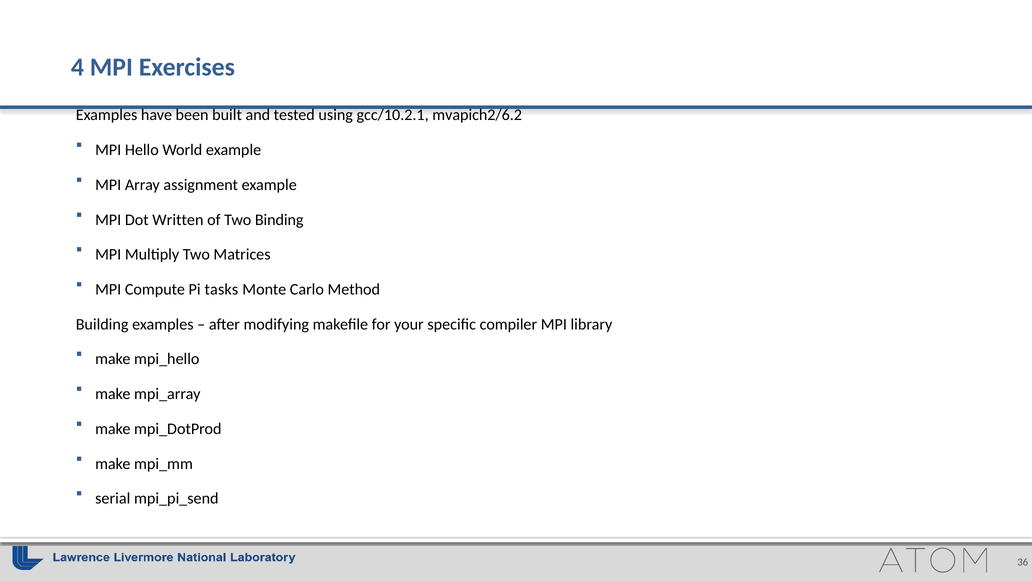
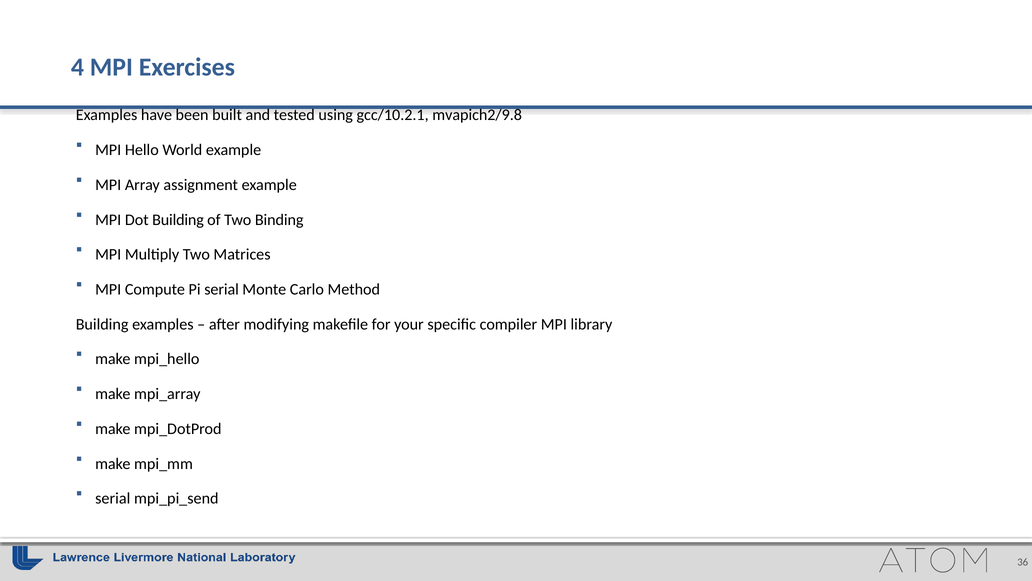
mvapich2/6.2: mvapich2/6.2 -> mvapich2/9.8
Dot Written: Written -> Building
Pi tasks: tasks -> serial
